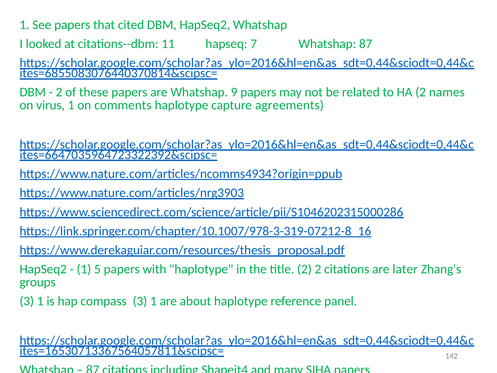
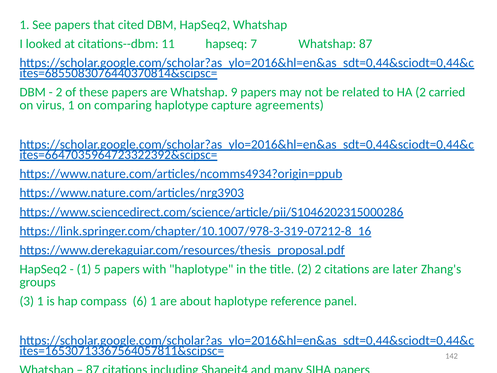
names: names -> carried
comments: comments -> comparing
compass 3: 3 -> 6
